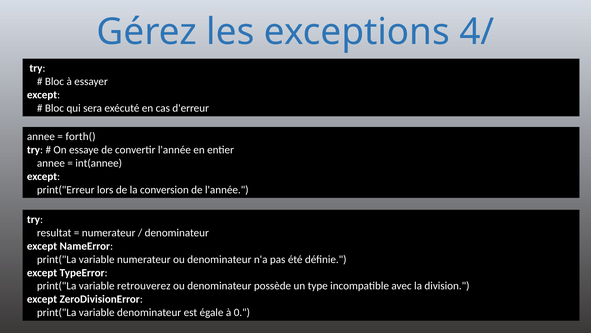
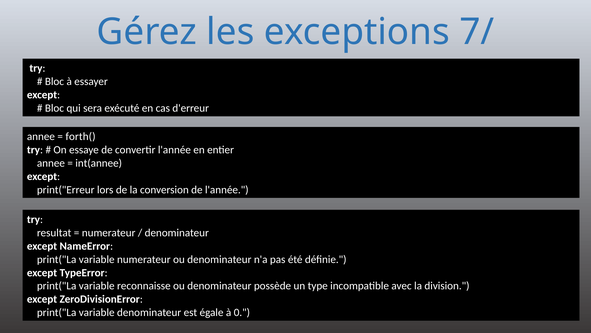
4/: 4/ -> 7/
retrouverez: retrouverez -> reconnaisse
